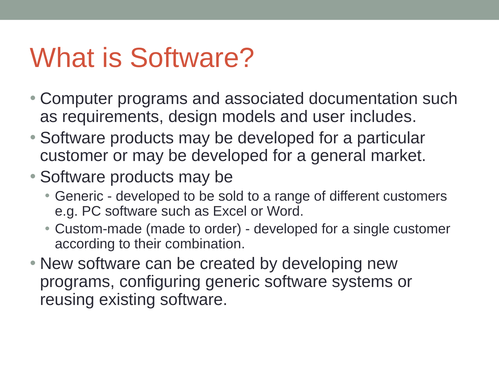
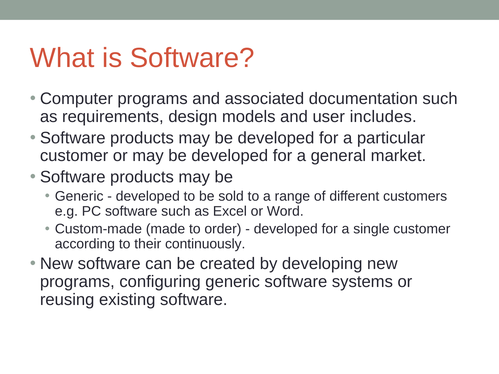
combination: combination -> continuously
